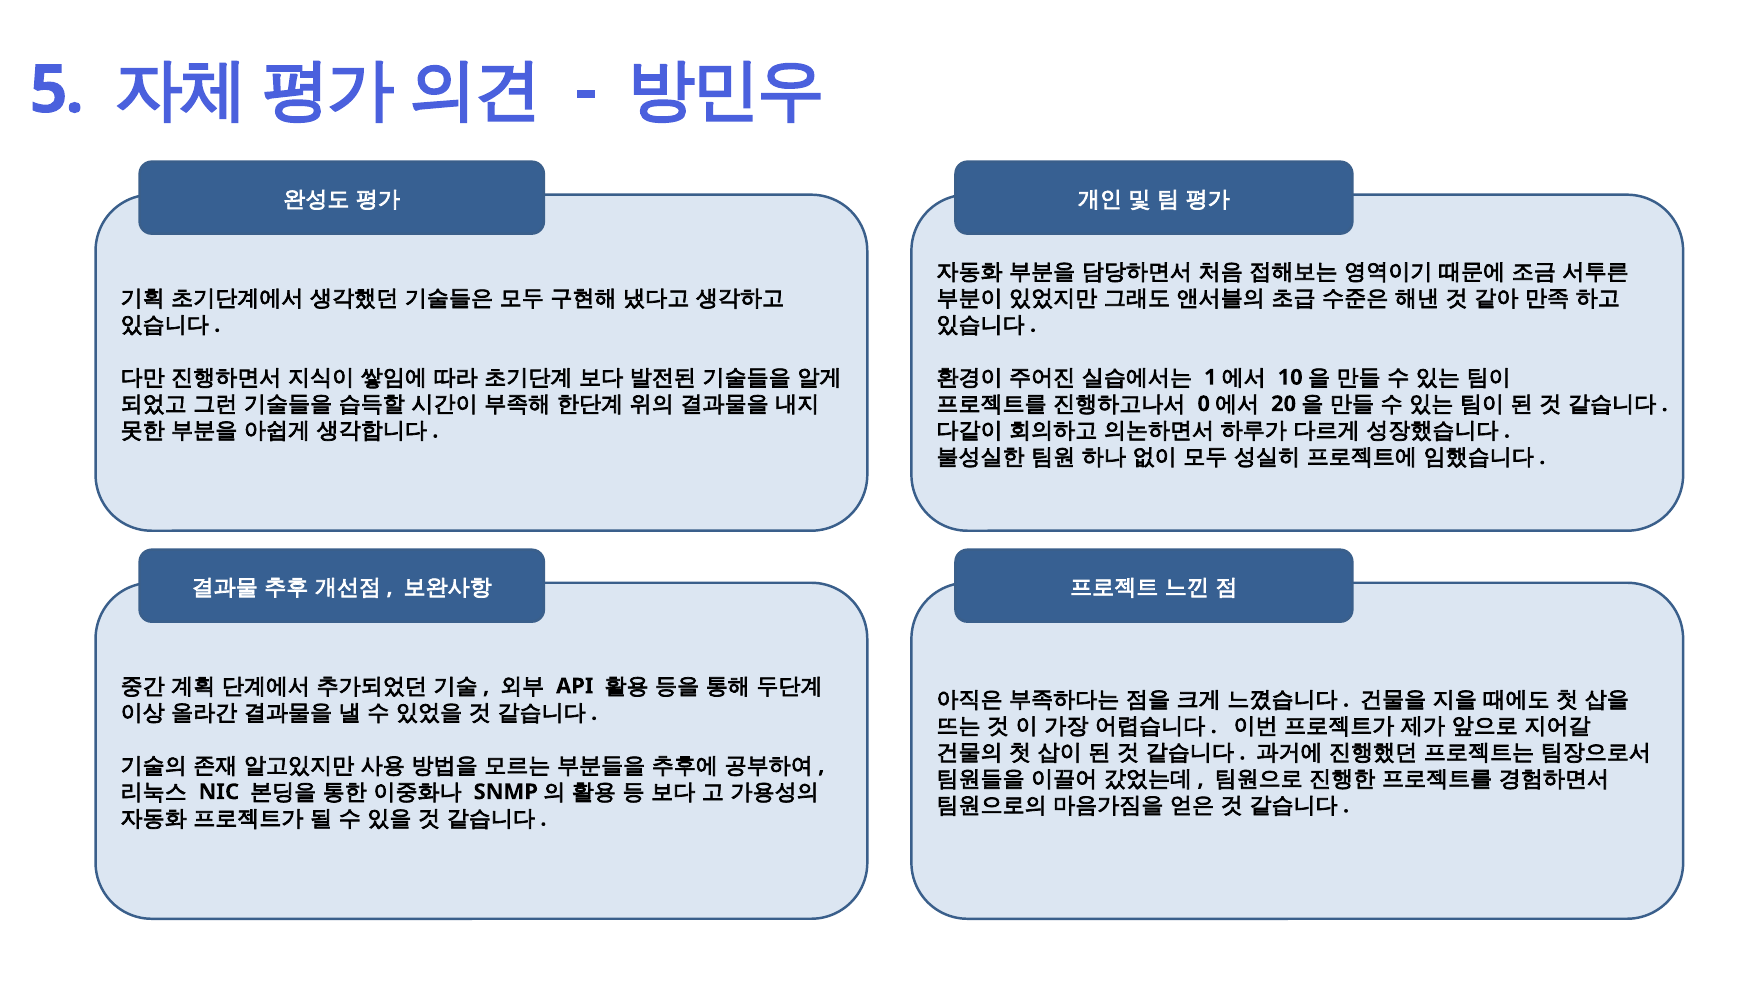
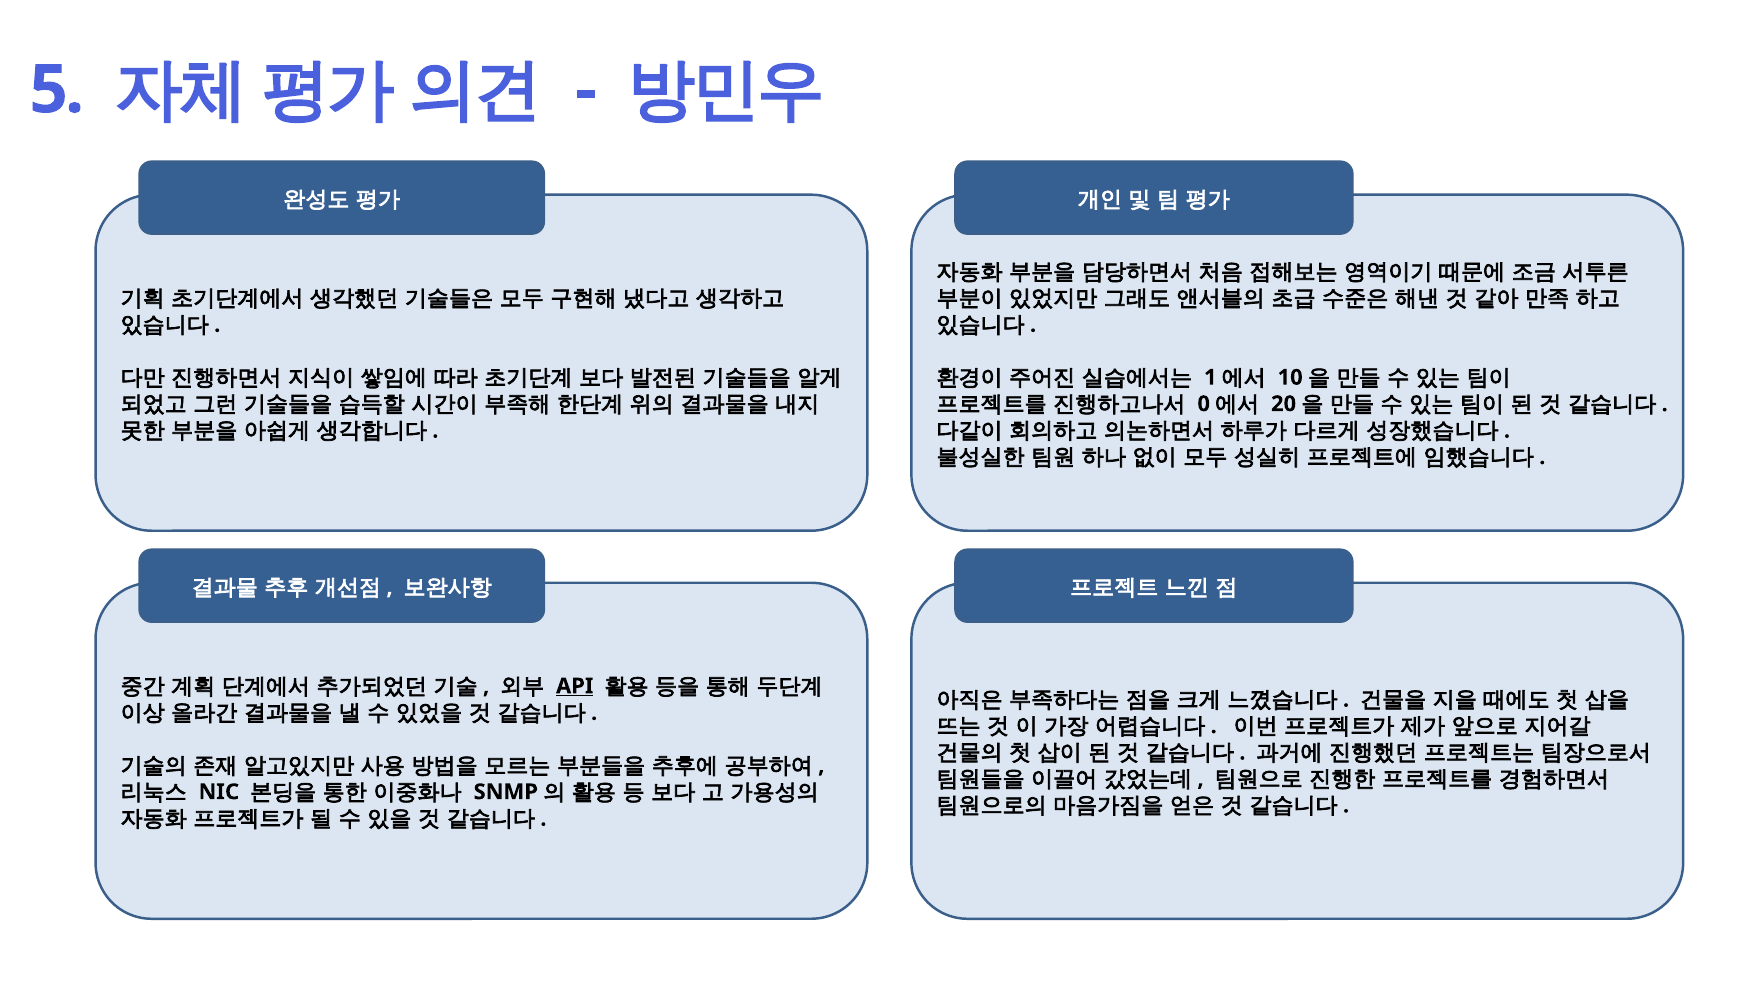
API underline: none -> present
